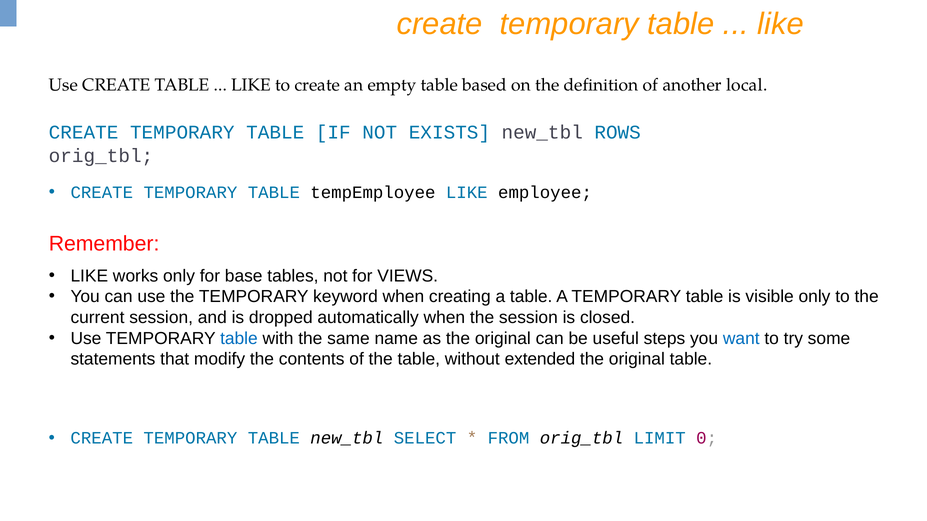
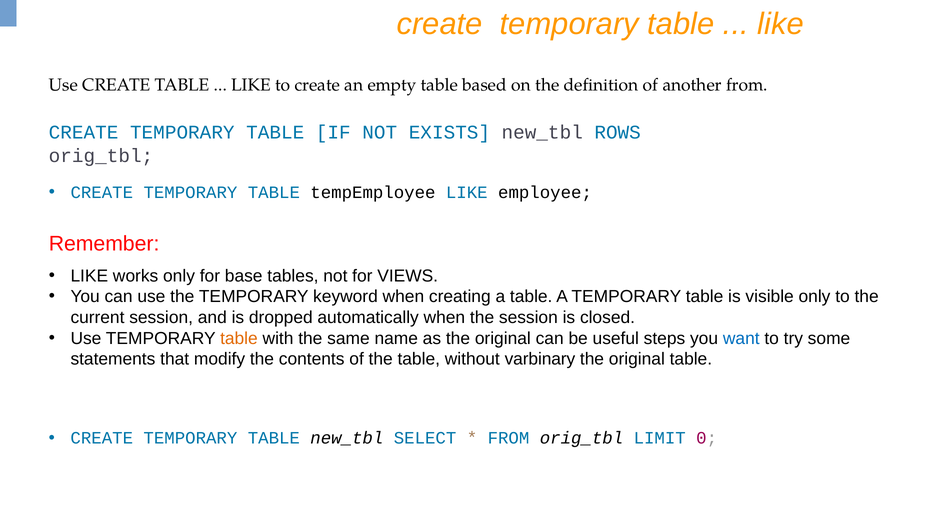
another local: local -> from
table at (239, 339) colour: blue -> orange
extended: extended -> varbinary
